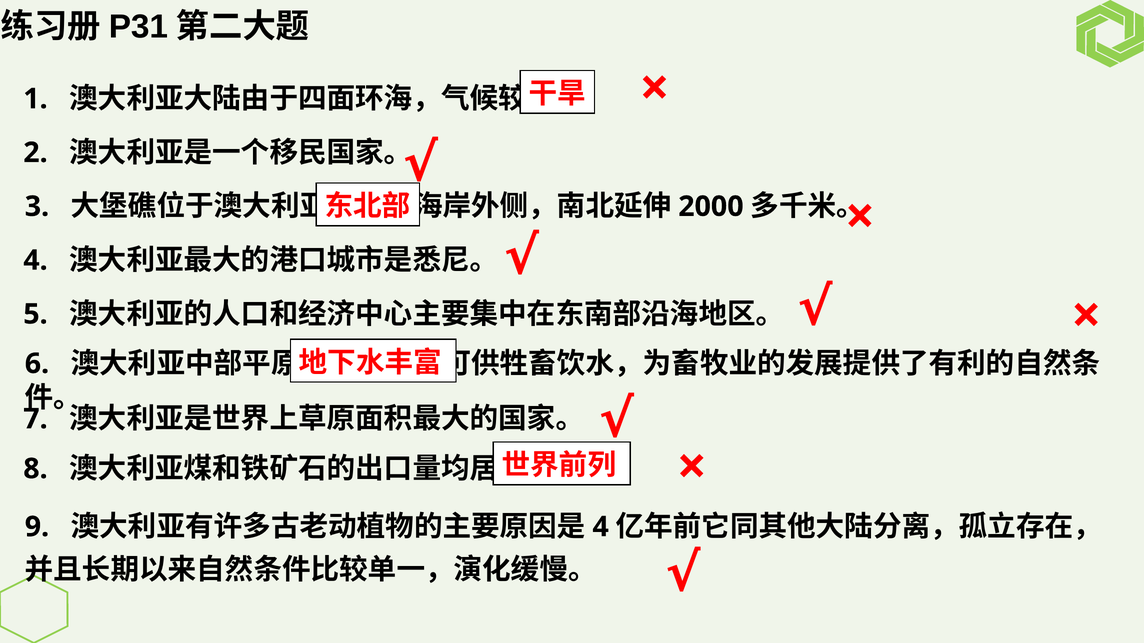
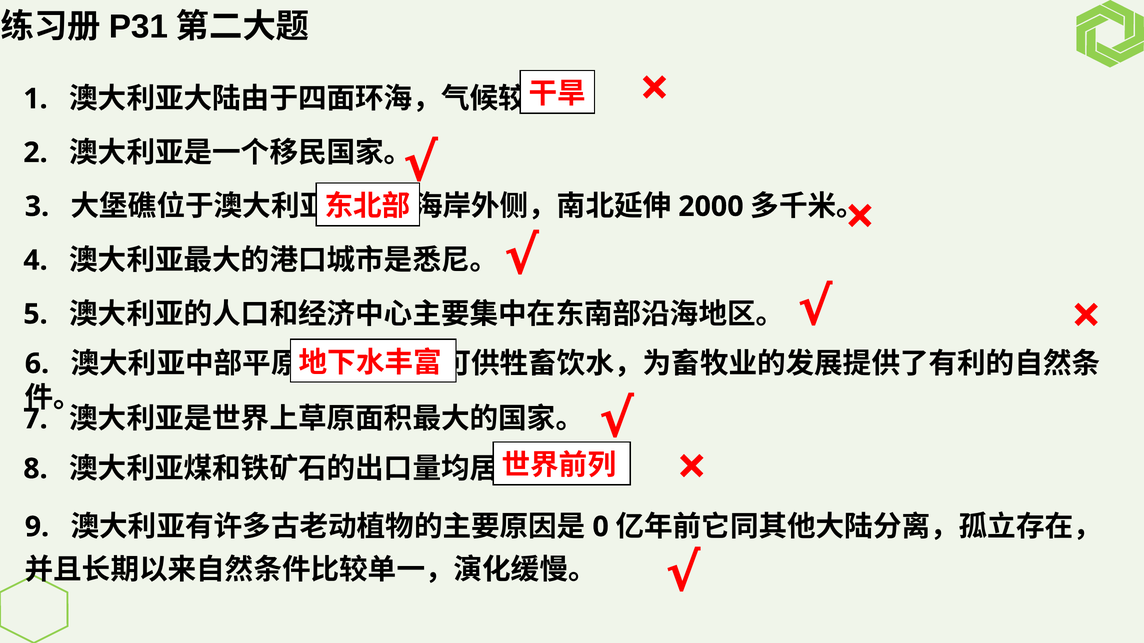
4 at (601, 527): 4 -> 0
